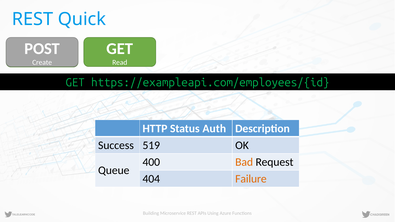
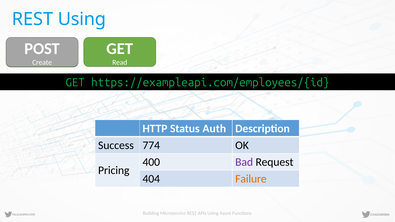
REST Quick: Quick -> Using
519: 519 -> 774
Bad colour: orange -> purple
Queue: Queue -> Pricing
